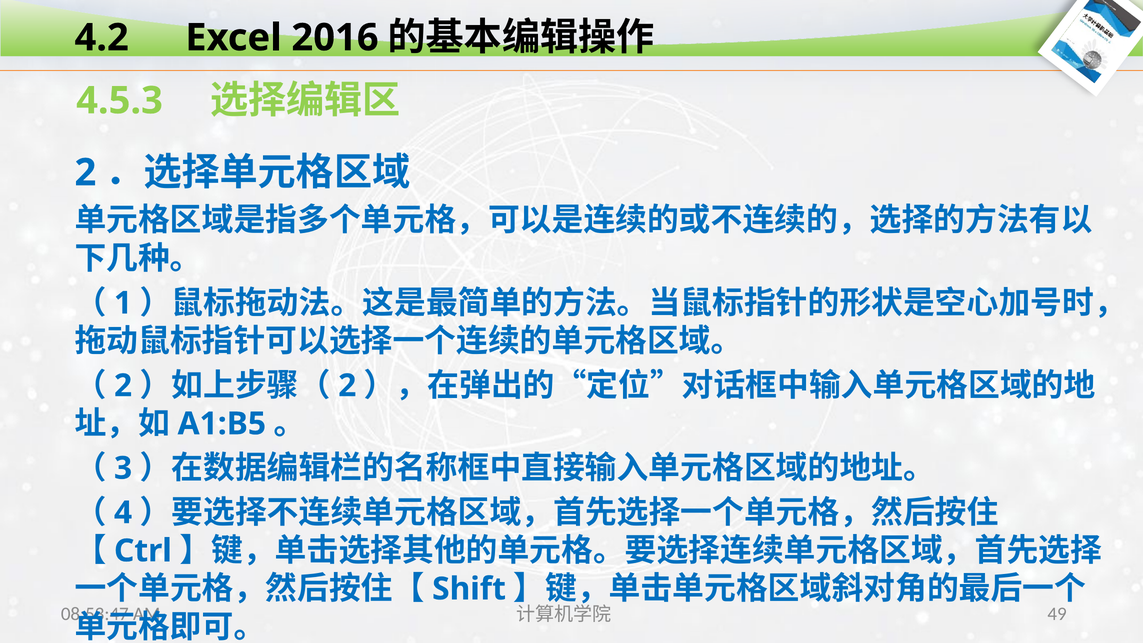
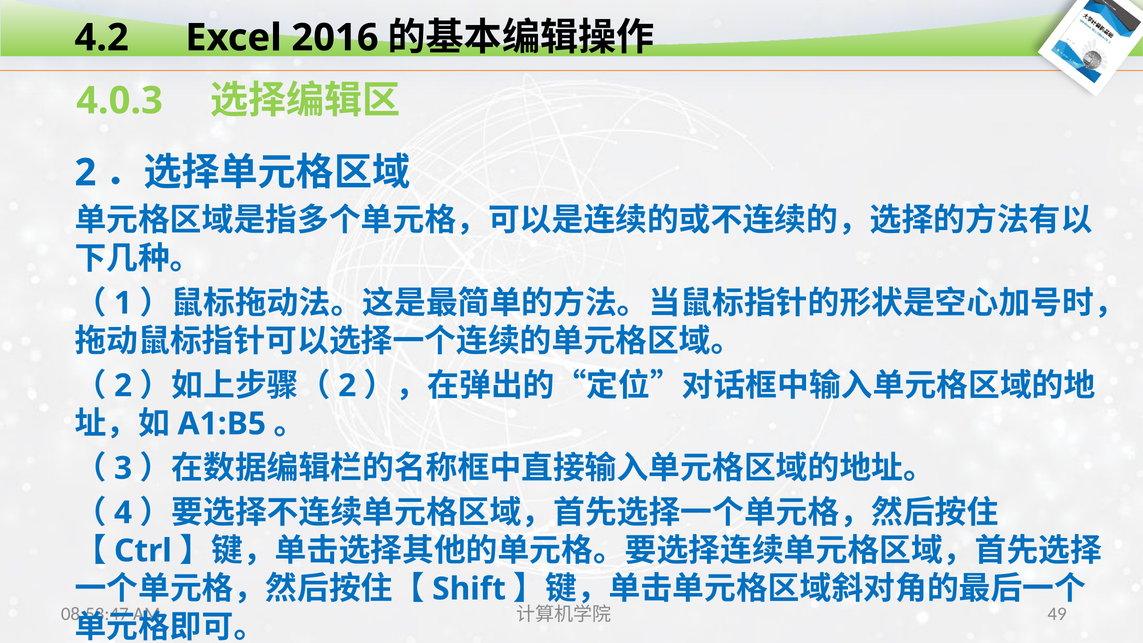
4.5.3: 4.5.3 -> 4.0.3
